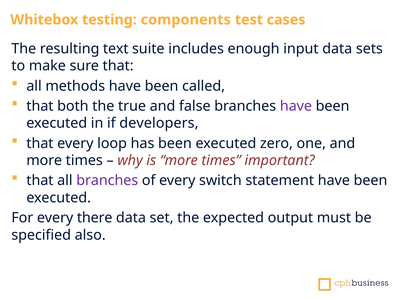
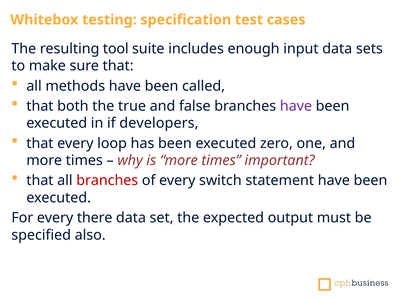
components: components -> specification
text: text -> tool
branches at (107, 180) colour: purple -> red
